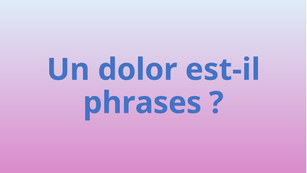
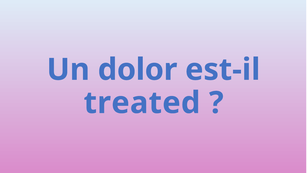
phrases: phrases -> treated
